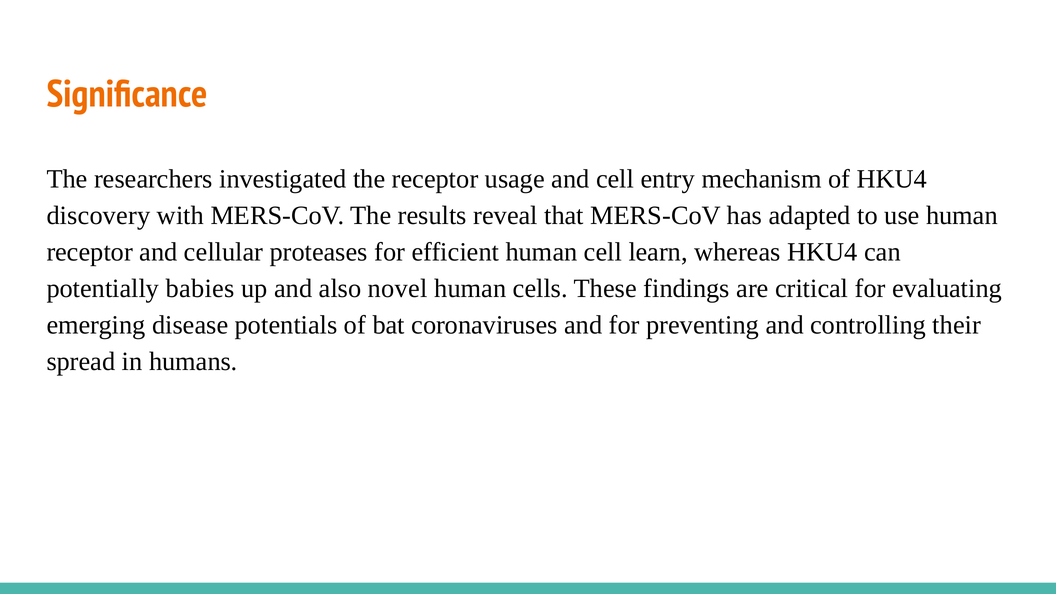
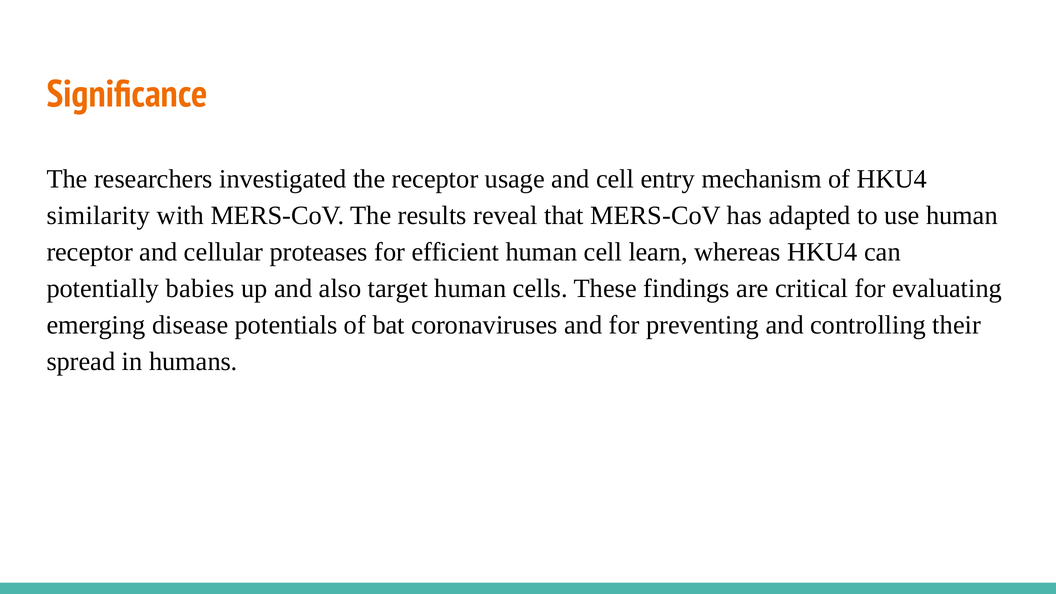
discovery: discovery -> similarity
novel: novel -> target
